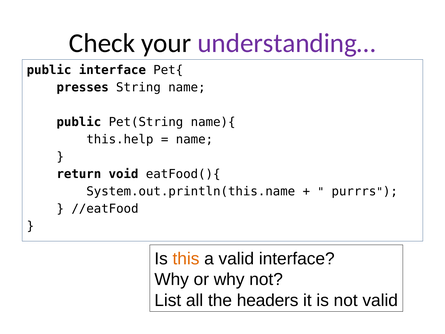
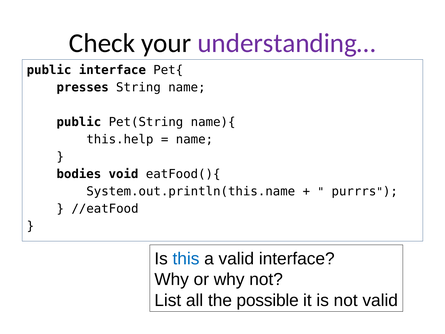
return: return -> bodies
this colour: orange -> blue
headers: headers -> possible
